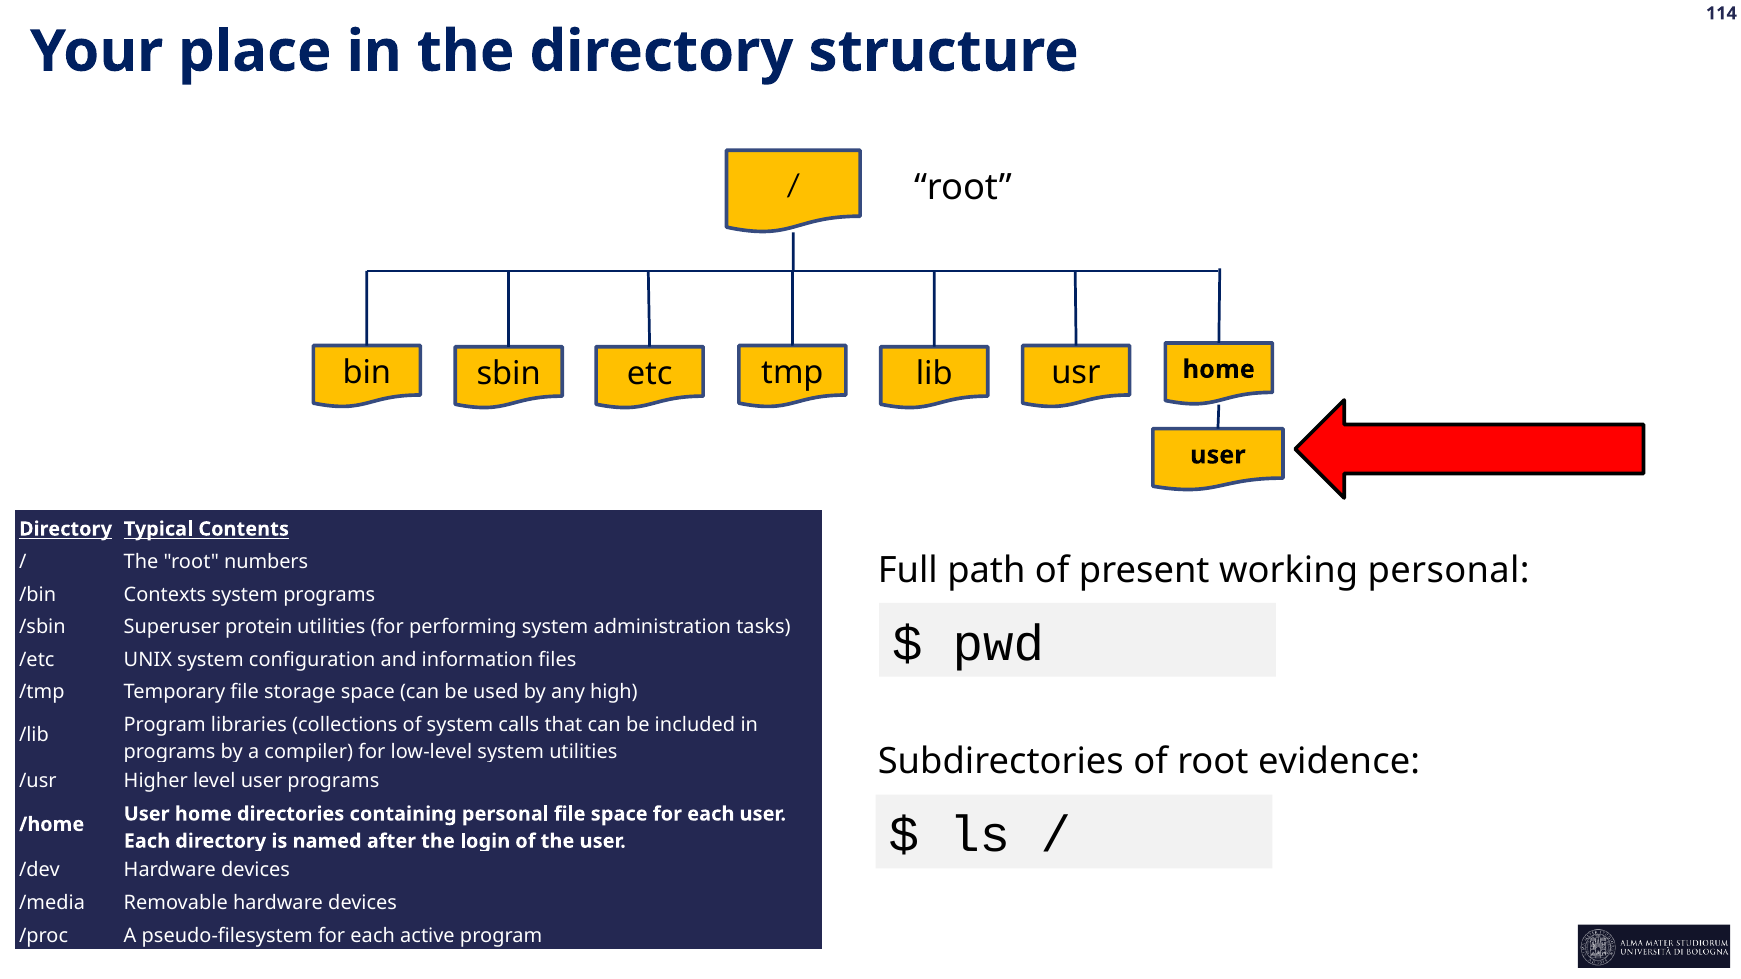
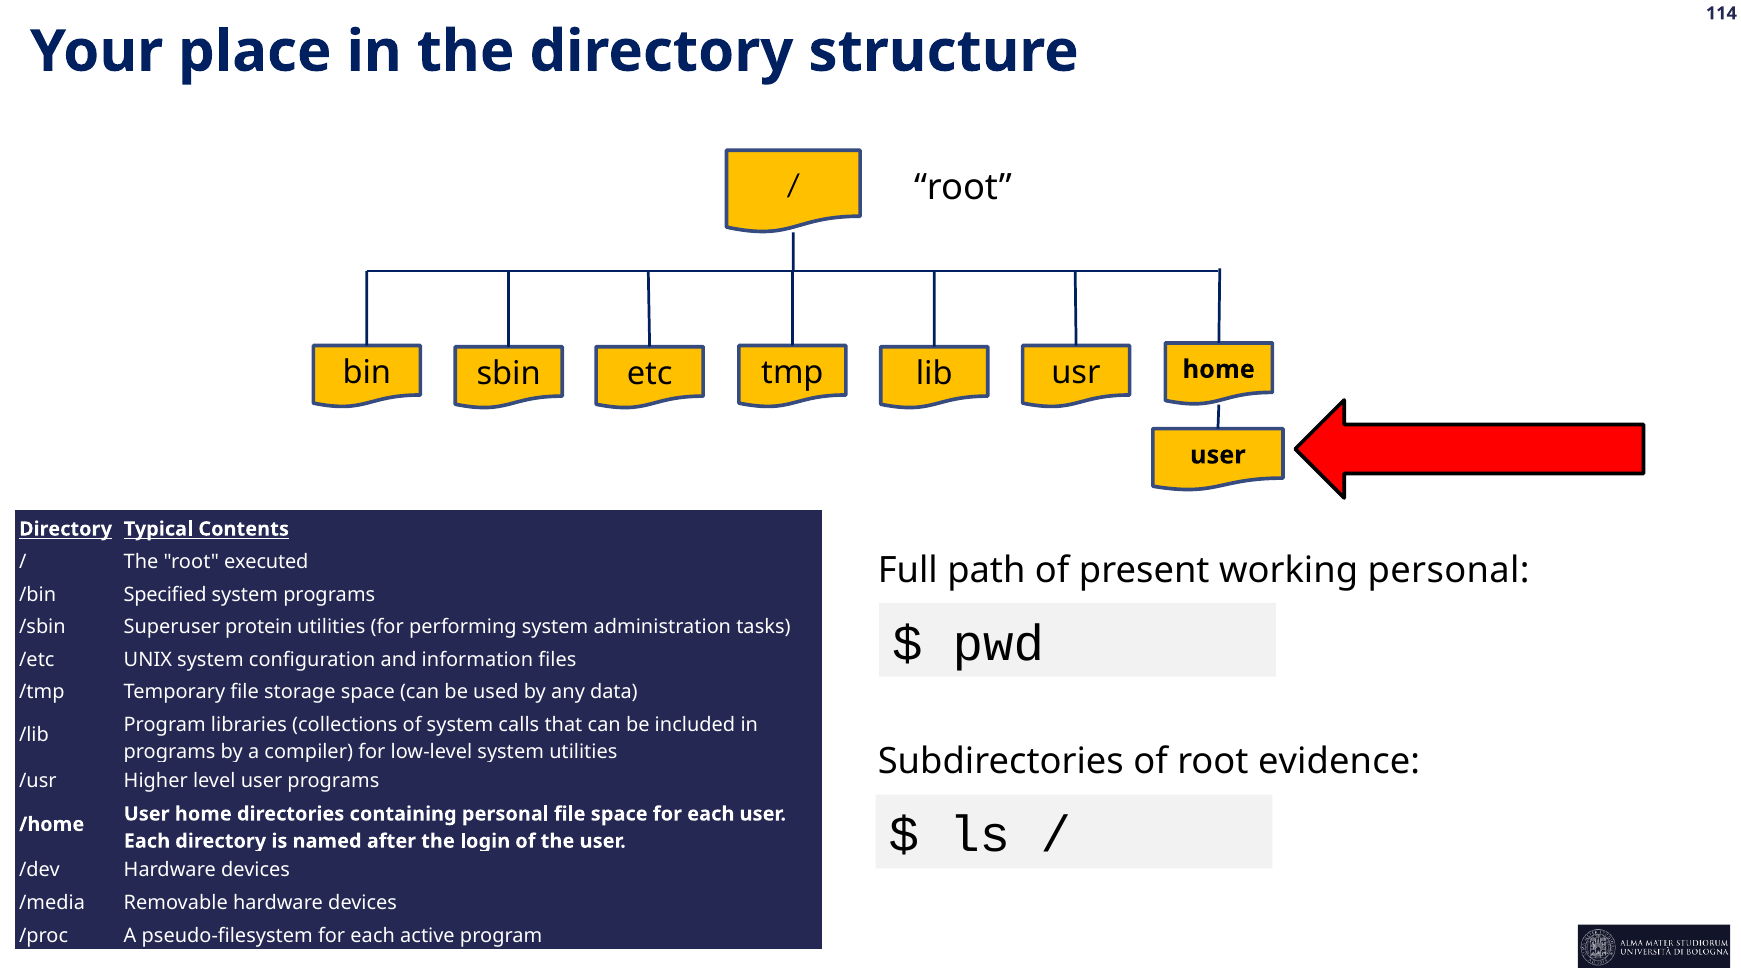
numbers: numbers -> executed
Contexts: Contexts -> Specified
high: high -> data
